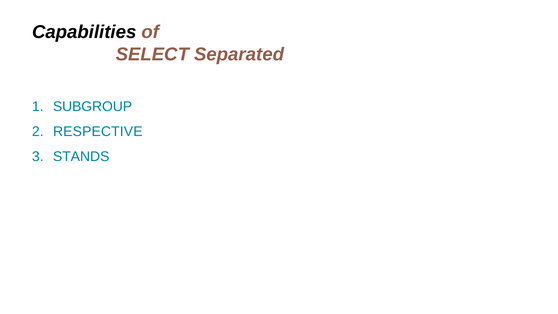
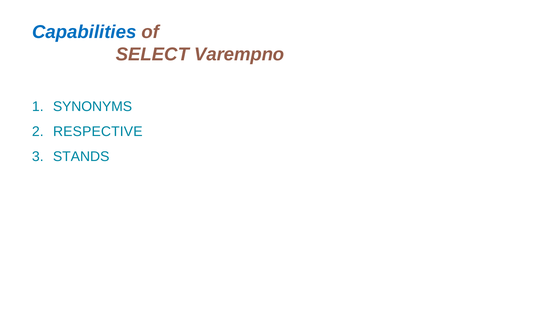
Capabilities colour: black -> blue
Separated: Separated -> Varempno
SUBGROUP: SUBGROUP -> SYNONYMS
